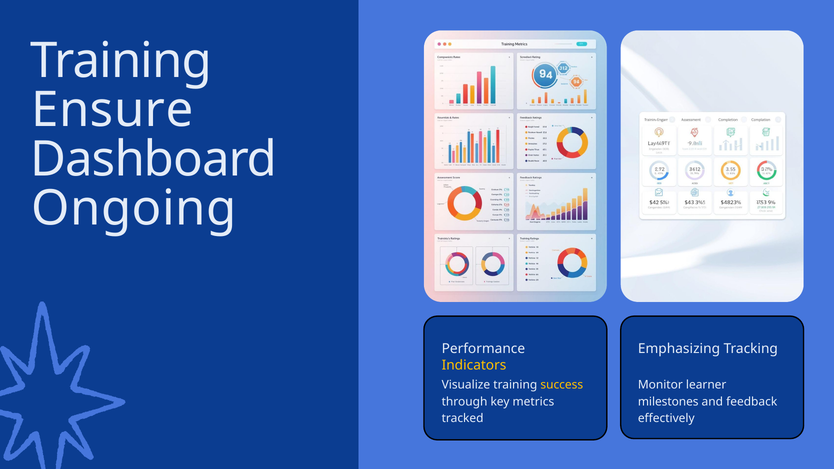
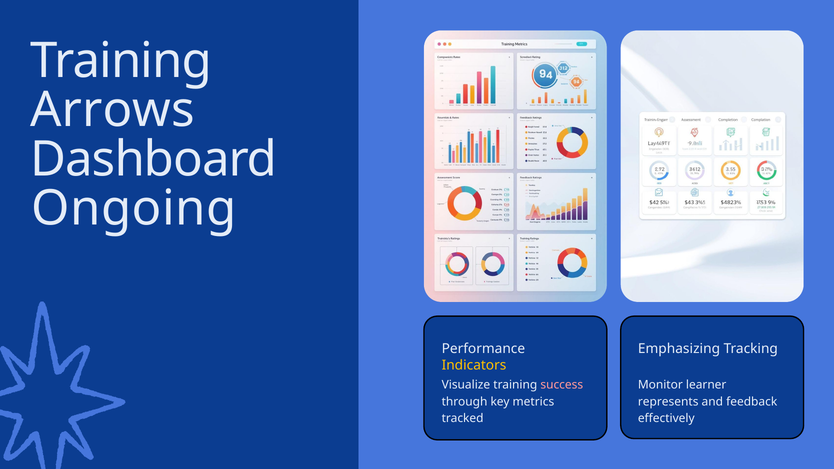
Ensure: Ensure -> Arrows
success colour: yellow -> pink
milestones: milestones -> represents
